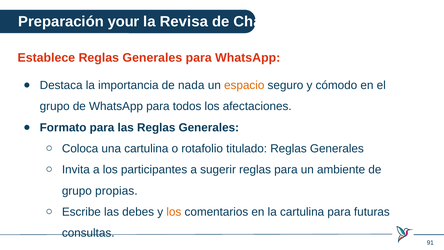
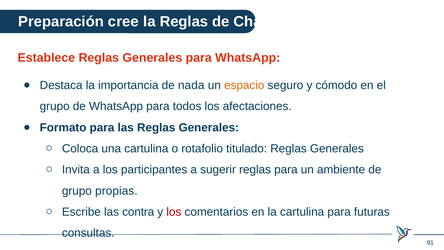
your: your -> cree
la Revisa: Revisa -> Reglas
debes: debes -> contra
los at (174, 212) colour: orange -> red
